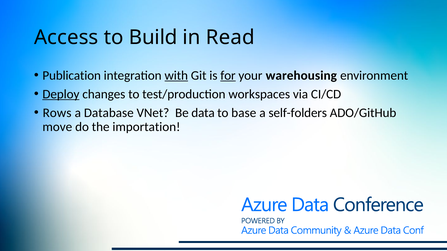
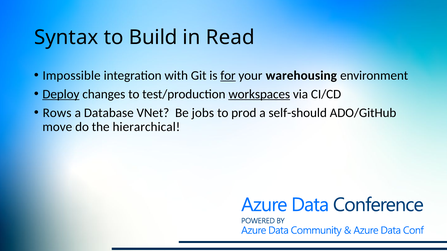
Access: Access -> Syntax
Publication: Publication -> Impossible
with underline: present -> none
workspaces underline: none -> present
data: data -> jobs
base: base -> prod
self-folders: self-folders -> self-should
importation: importation -> hierarchical
